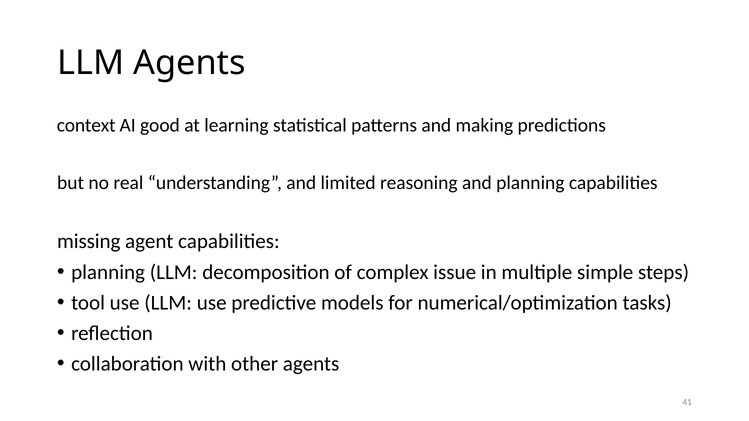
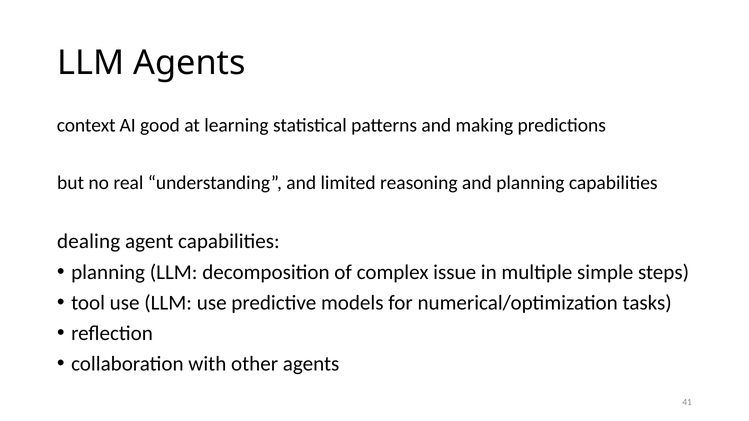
missing: missing -> dealing
